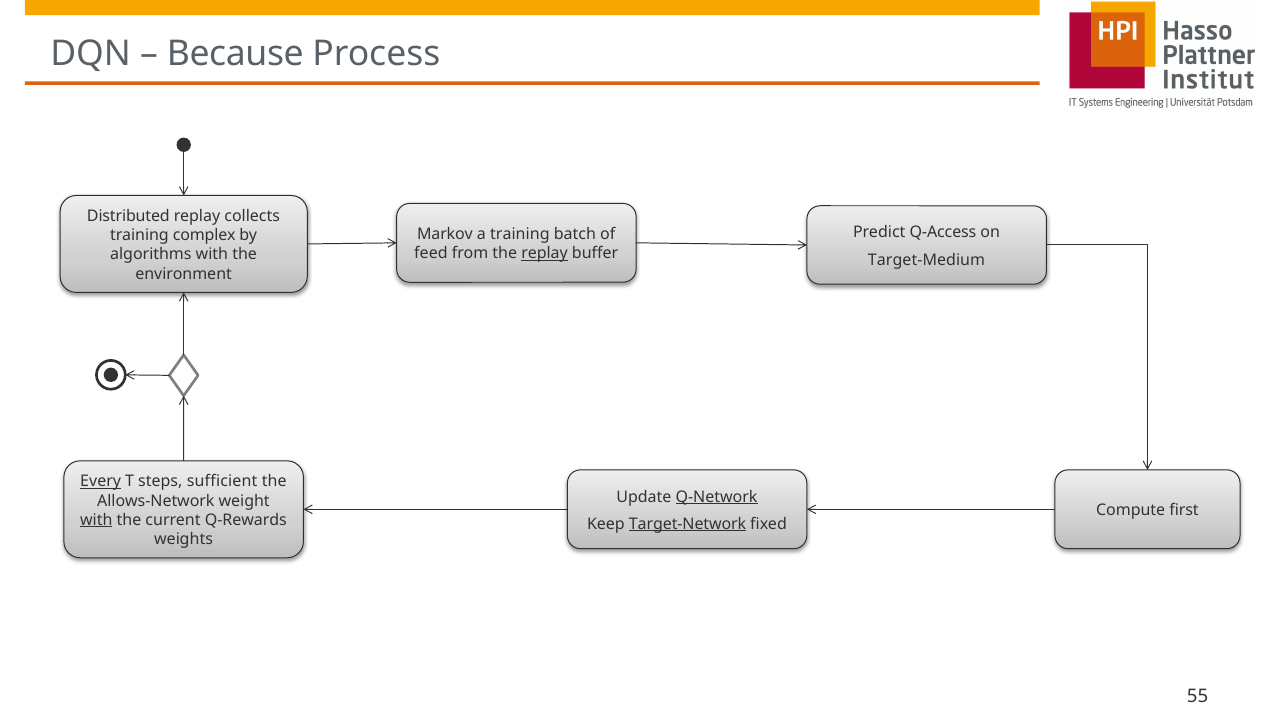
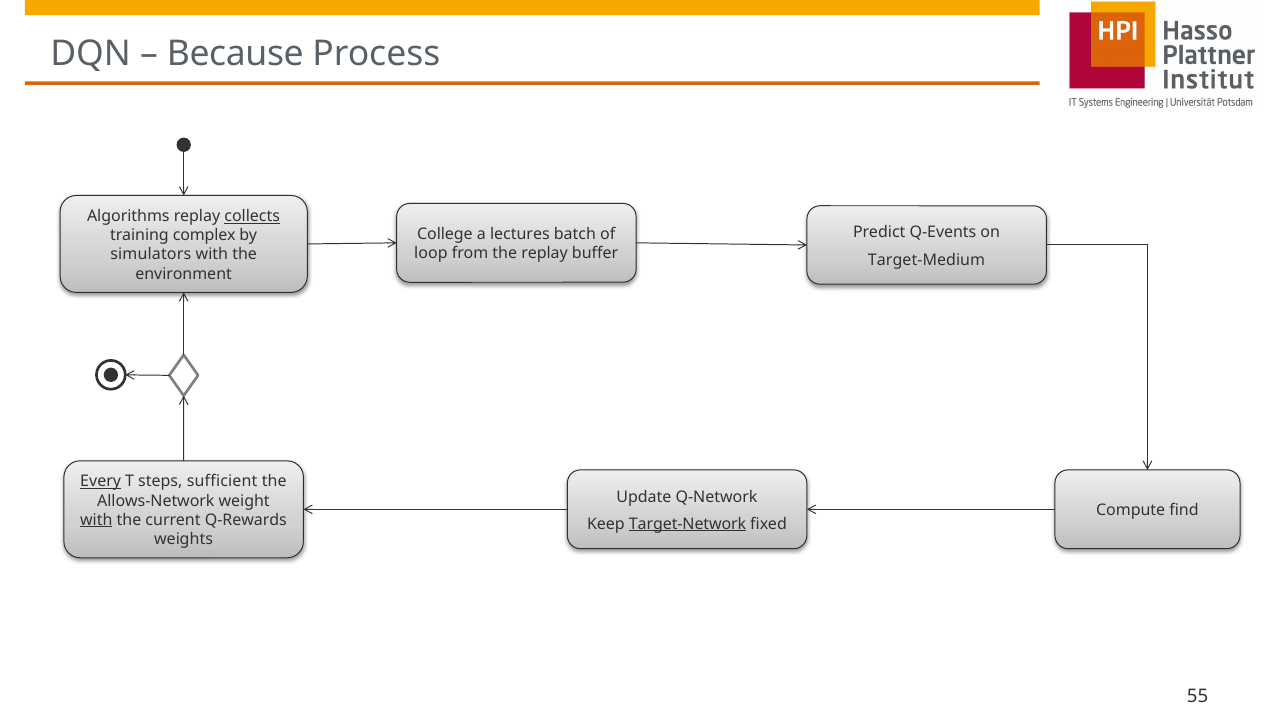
Distributed: Distributed -> Algorithms
collects underline: none -> present
Q-Access: Q-Access -> Q-Events
Markov: Markov -> College
a training: training -> lectures
feed: feed -> loop
replay at (545, 254) underline: present -> none
algorithms: algorithms -> simulators
Q-Network underline: present -> none
first: first -> find
